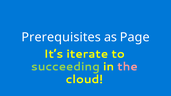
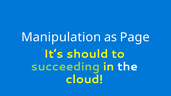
Prerequisites: Prerequisites -> Manipulation
iterate: iterate -> should
the colour: pink -> white
